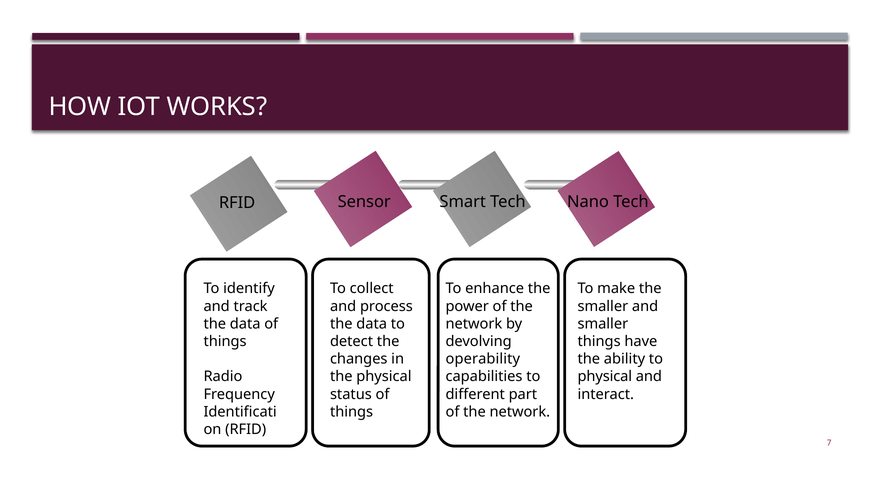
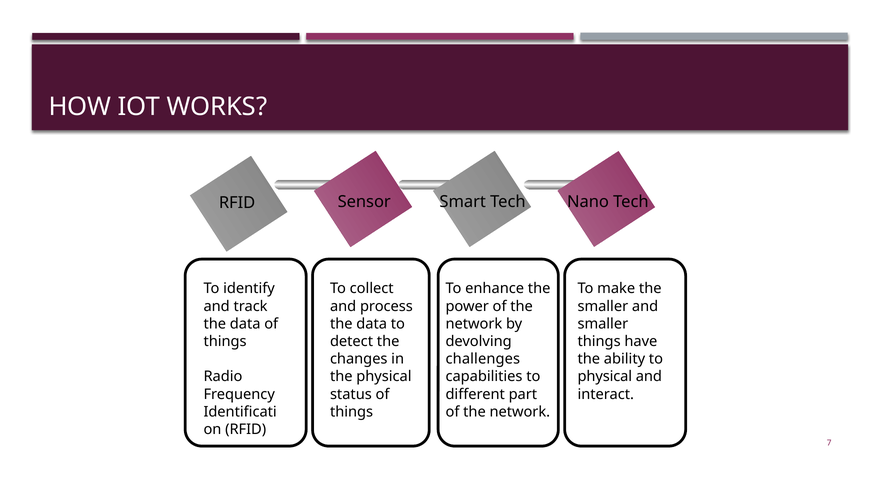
operability: operability -> challenges
